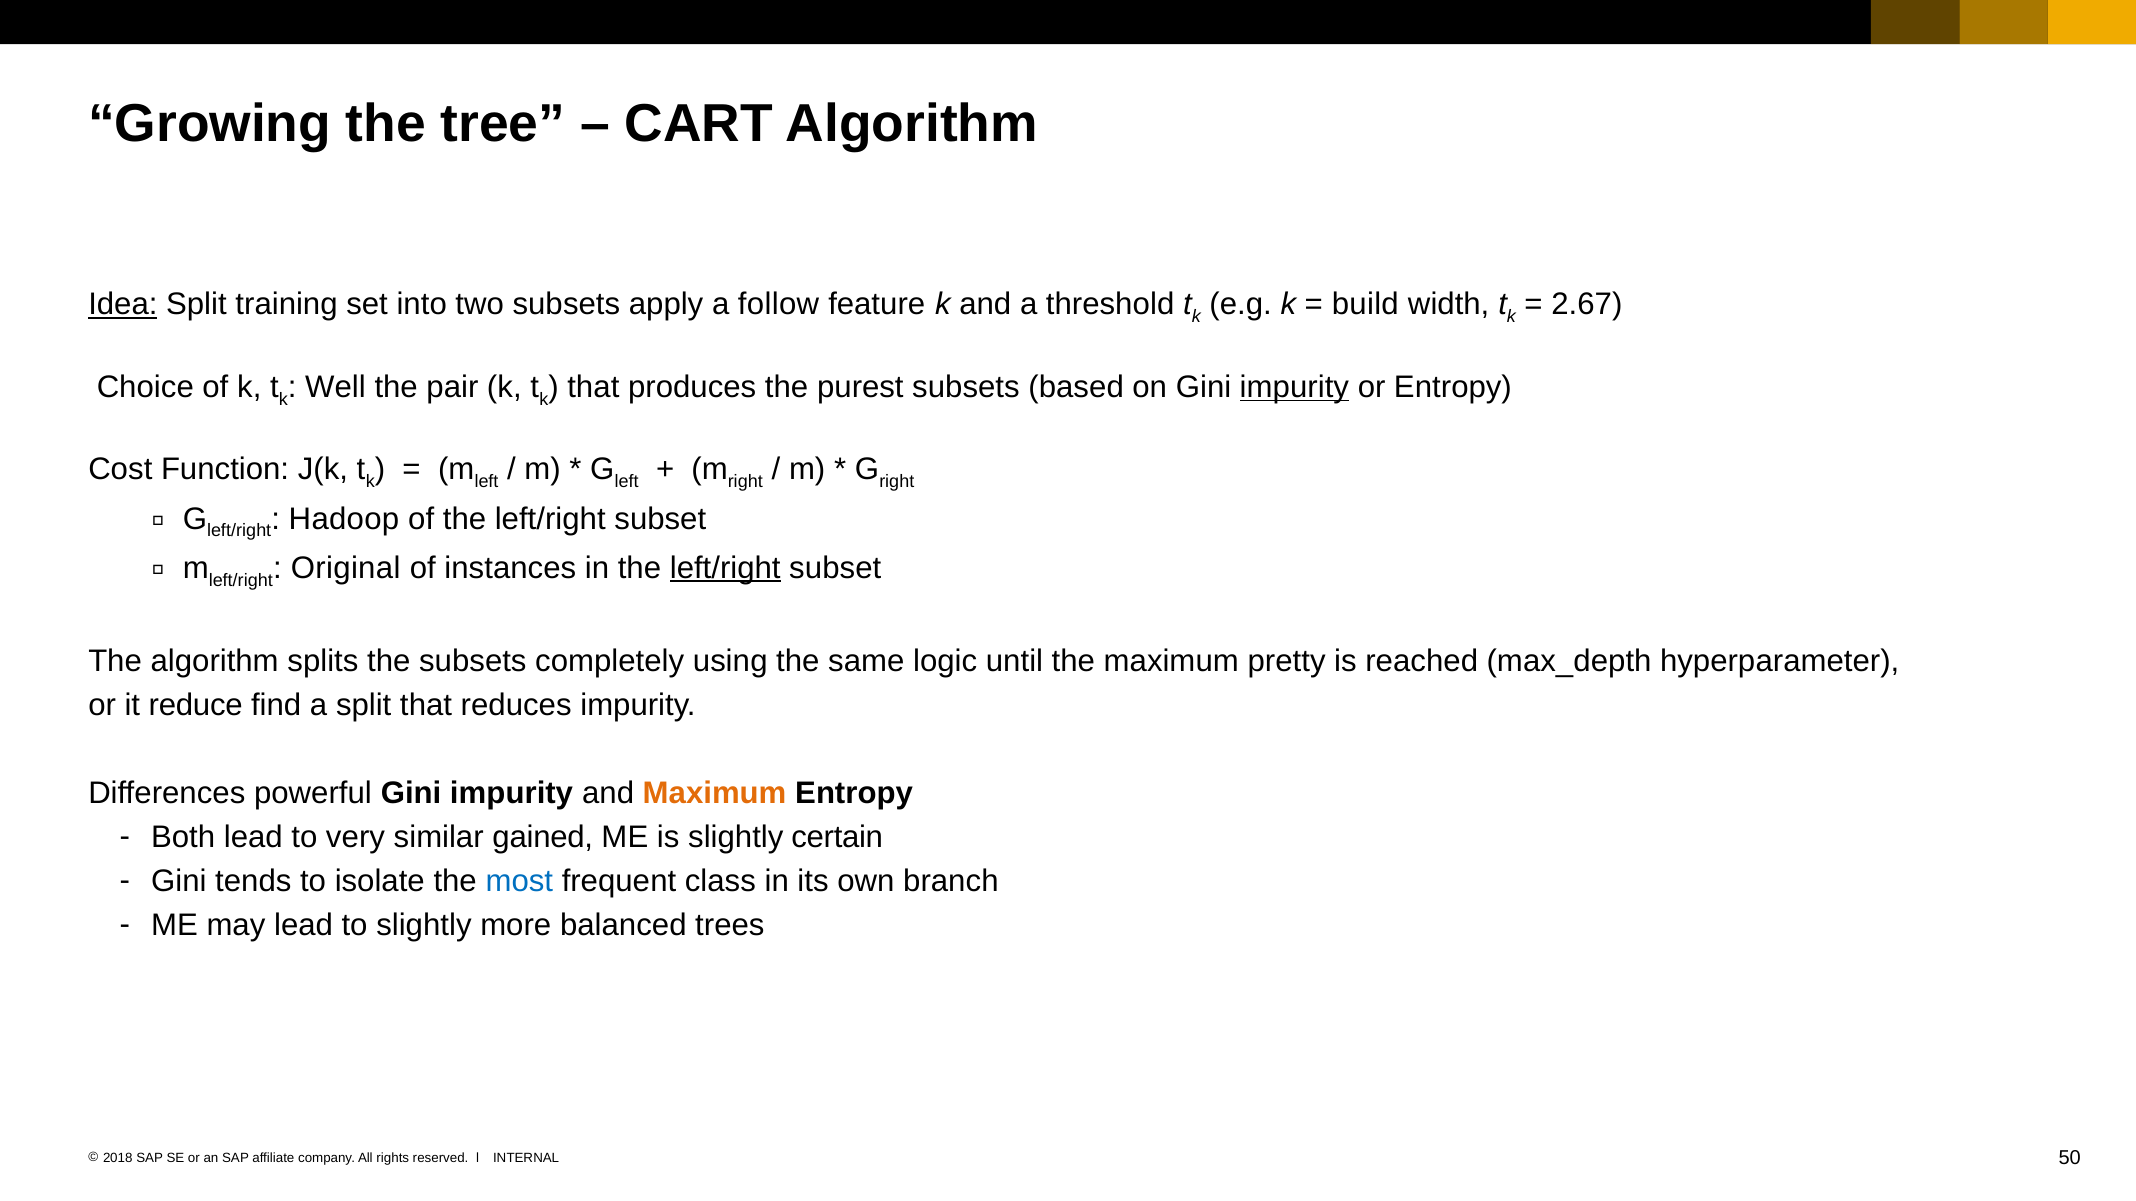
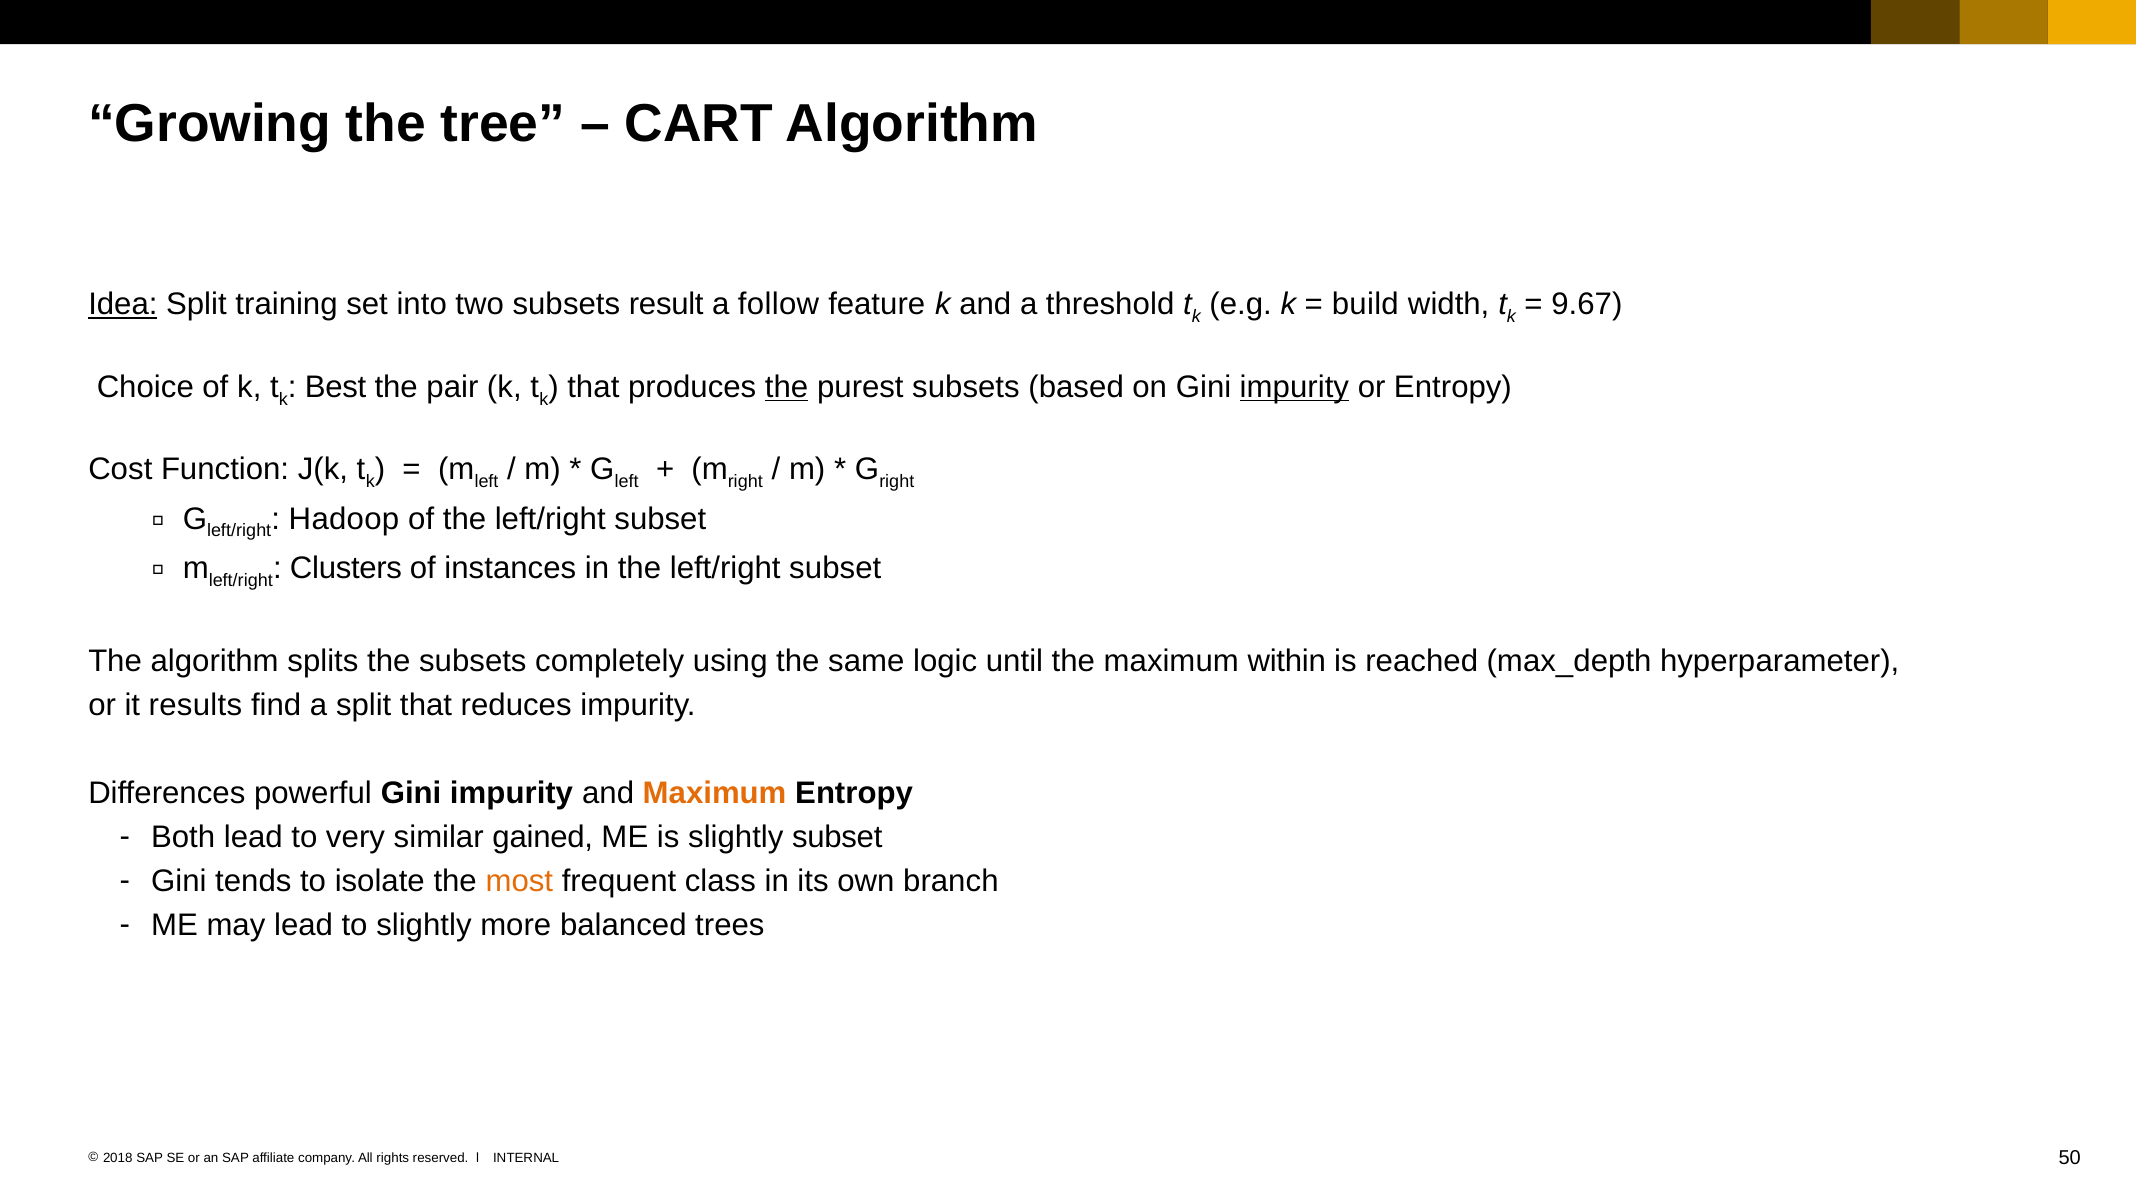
apply: apply -> result
2.67: 2.67 -> 9.67
Well: Well -> Best
the at (787, 387) underline: none -> present
Original: Original -> Clusters
left/right at (725, 568) underline: present -> none
pretty: pretty -> within
reduce: reduce -> results
slightly certain: certain -> subset
most colour: blue -> orange
